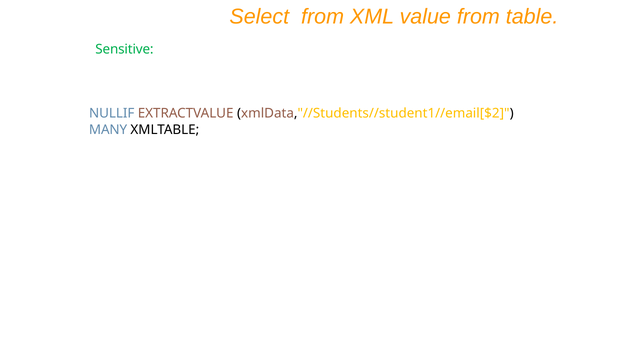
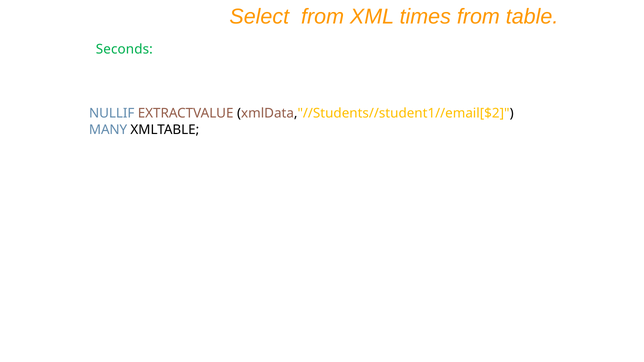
value: value -> times
Sensitive: Sensitive -> Seconds
